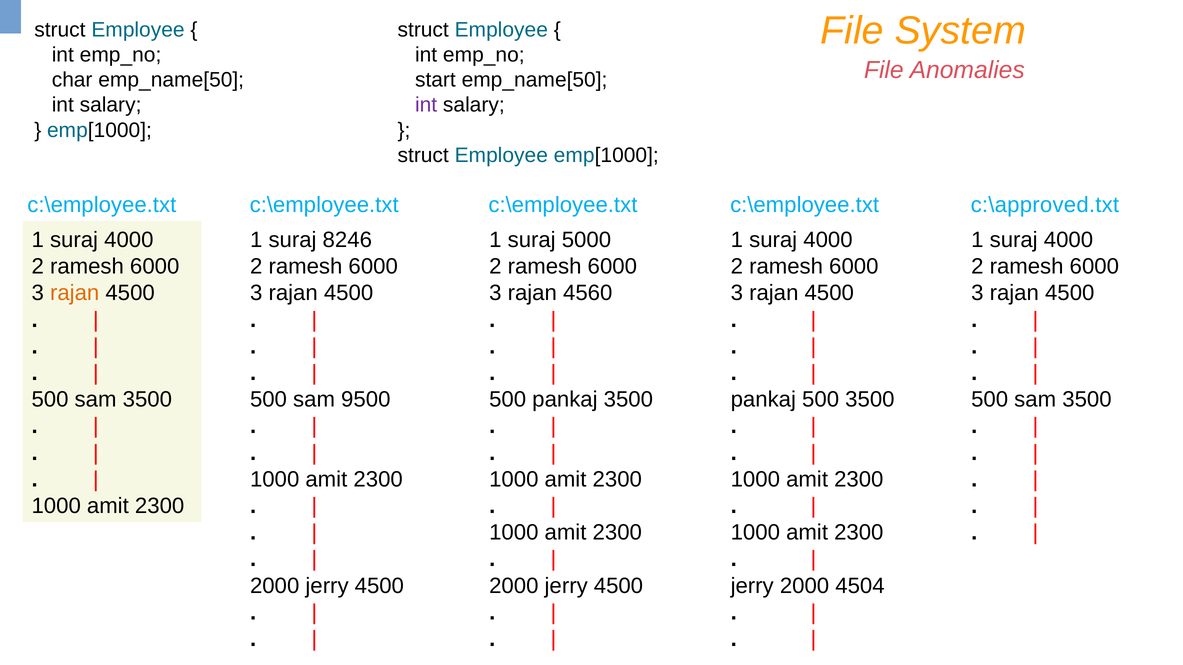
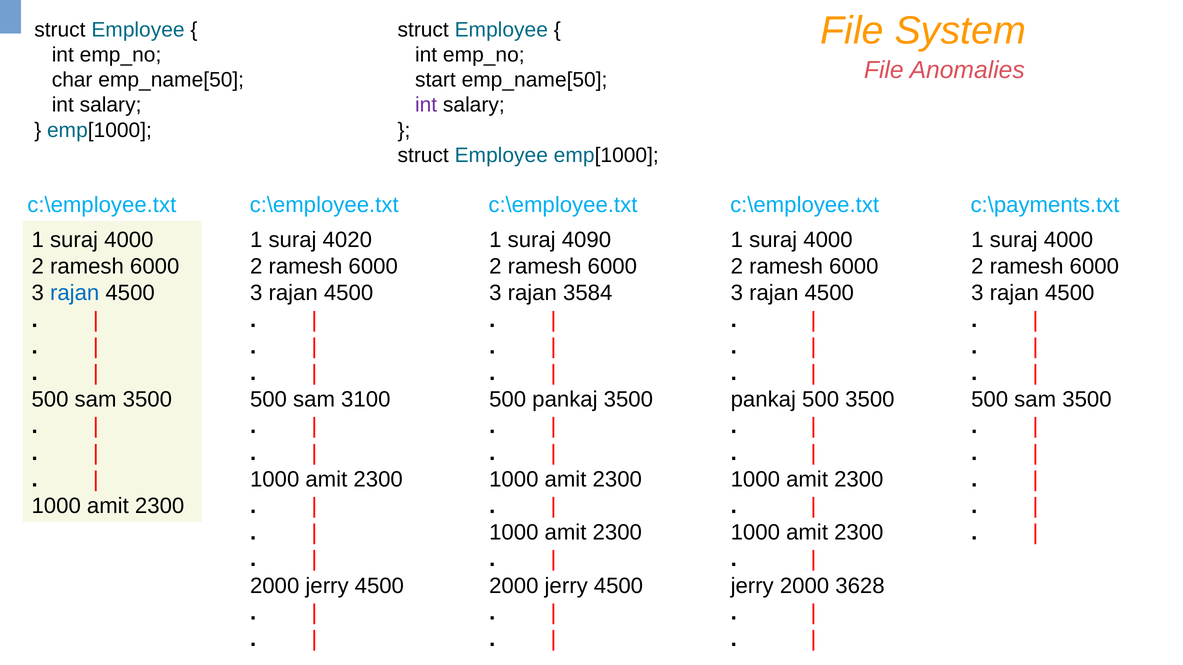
c:\approved.txt: c:\approved.txt -> c:\payments.txt
8246: 8246 -> 4020
5000: 5000 -> 4090
rajan at (75, 293) colour: orange -> blue
4560: 4560 -> 3584
9500: 9500 -> 3100
4504: 4504 -> 3628
